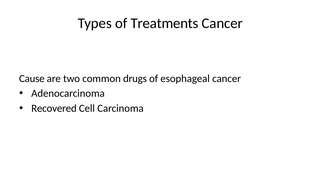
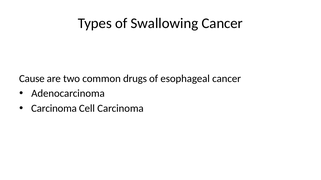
Treatments: Treatments -> Swallowing
Recovered at (54, 109): Recovered -> Carcinoma
